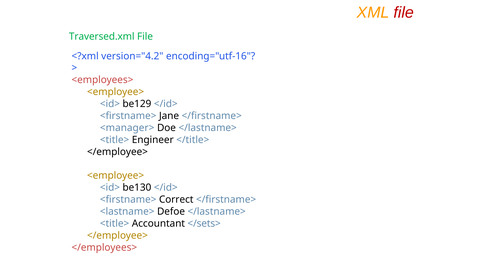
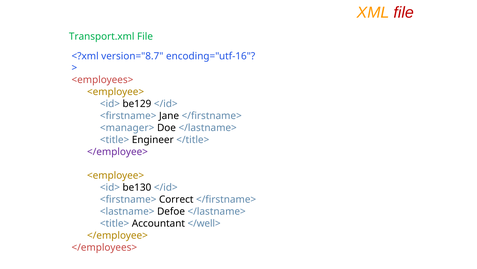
Traversed.xml: Traversed.xml -> Transport.xml
version="4.2: version="4.2 -> version="8.7
</employee> at (117, 151) colour: black -> purple
</sets>: </sets> -> </well>
